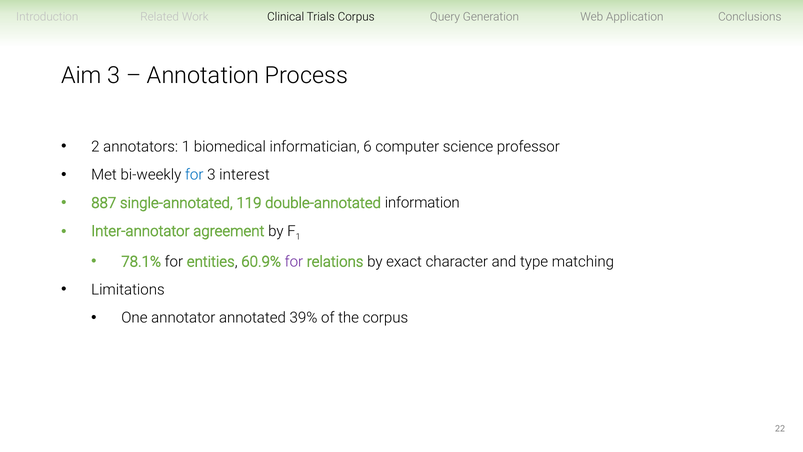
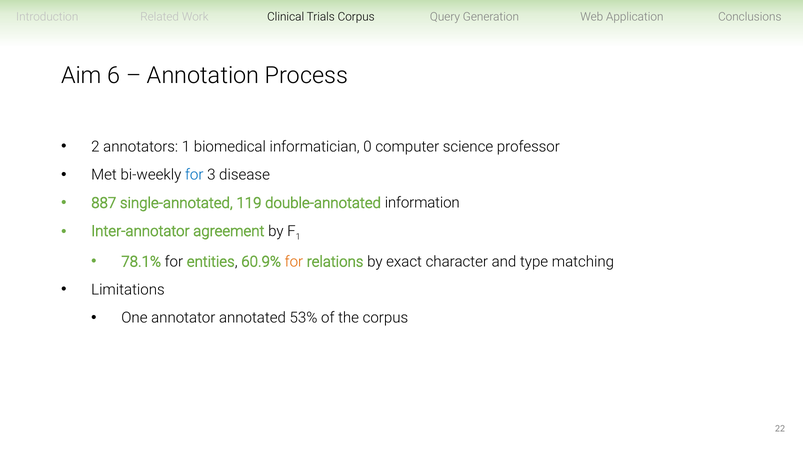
Aim 3: 3 -> 6
6: 6 -> 0
interest: interest -> disease
for at (294, 261) colour: purple -> orange
39%: 39% -> 53%
